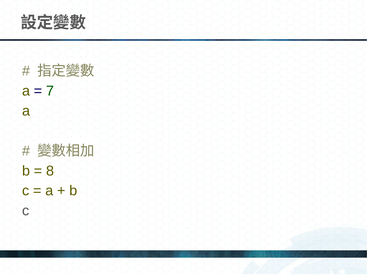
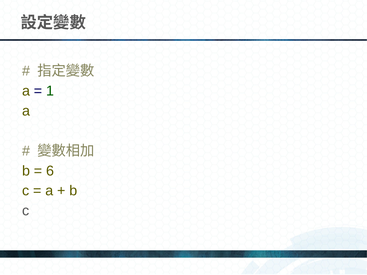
7: 7 -> 1
8: 8 -> 6
